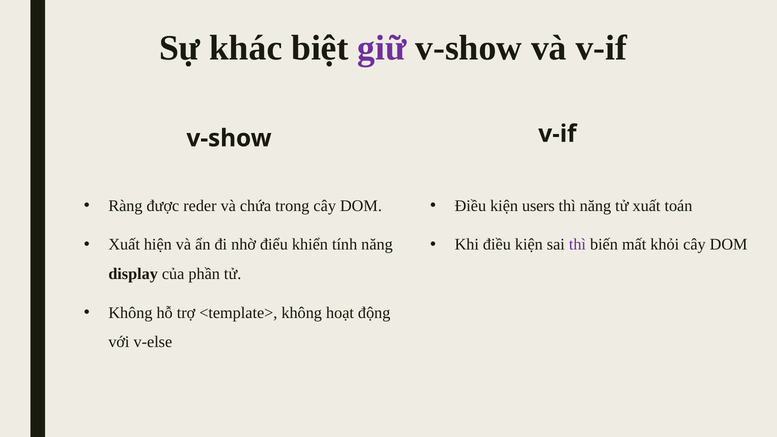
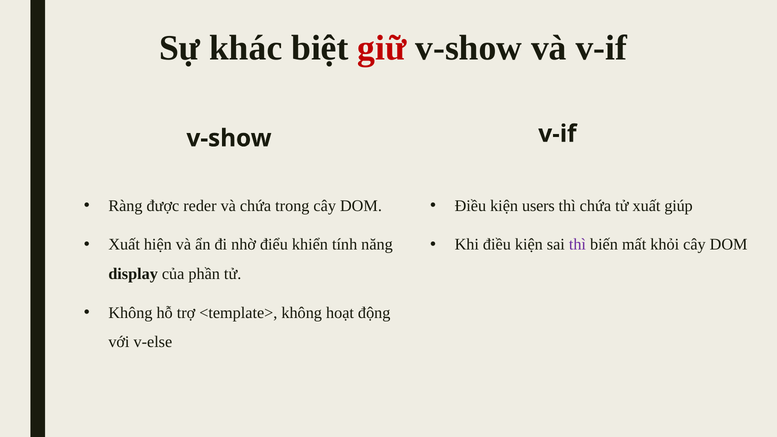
giữ colour: purple -> red
thì năng: năng -> chứa
toán: toán -> giúp
